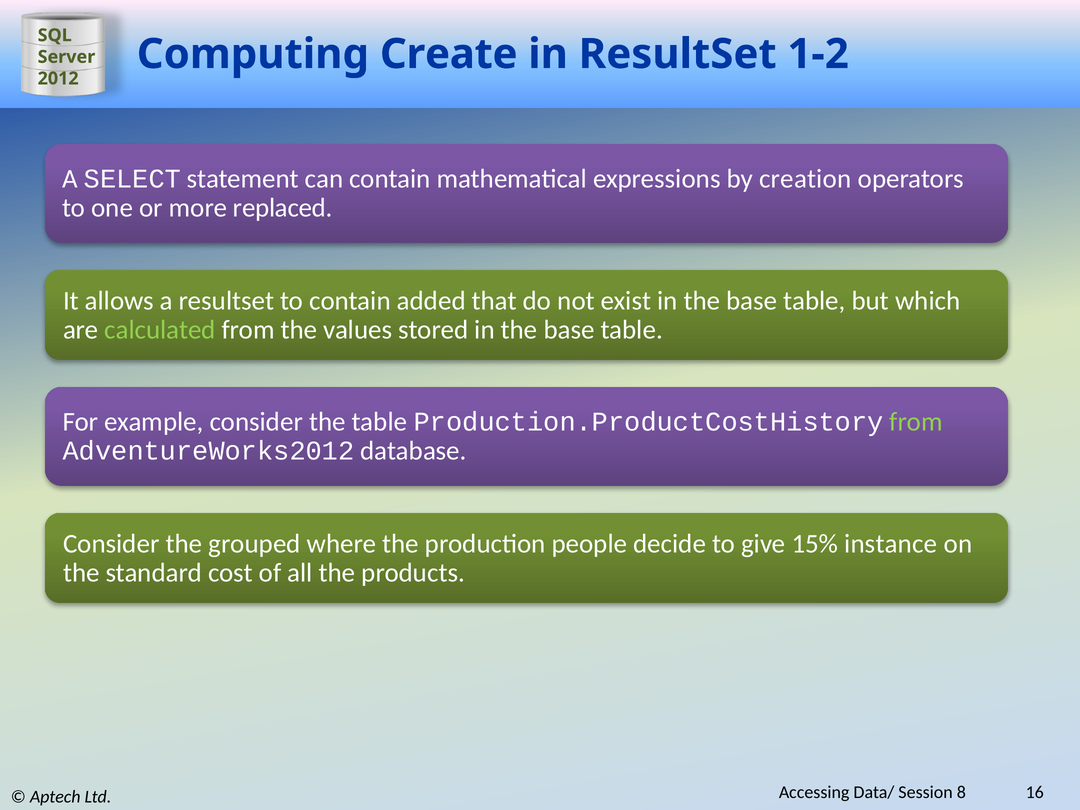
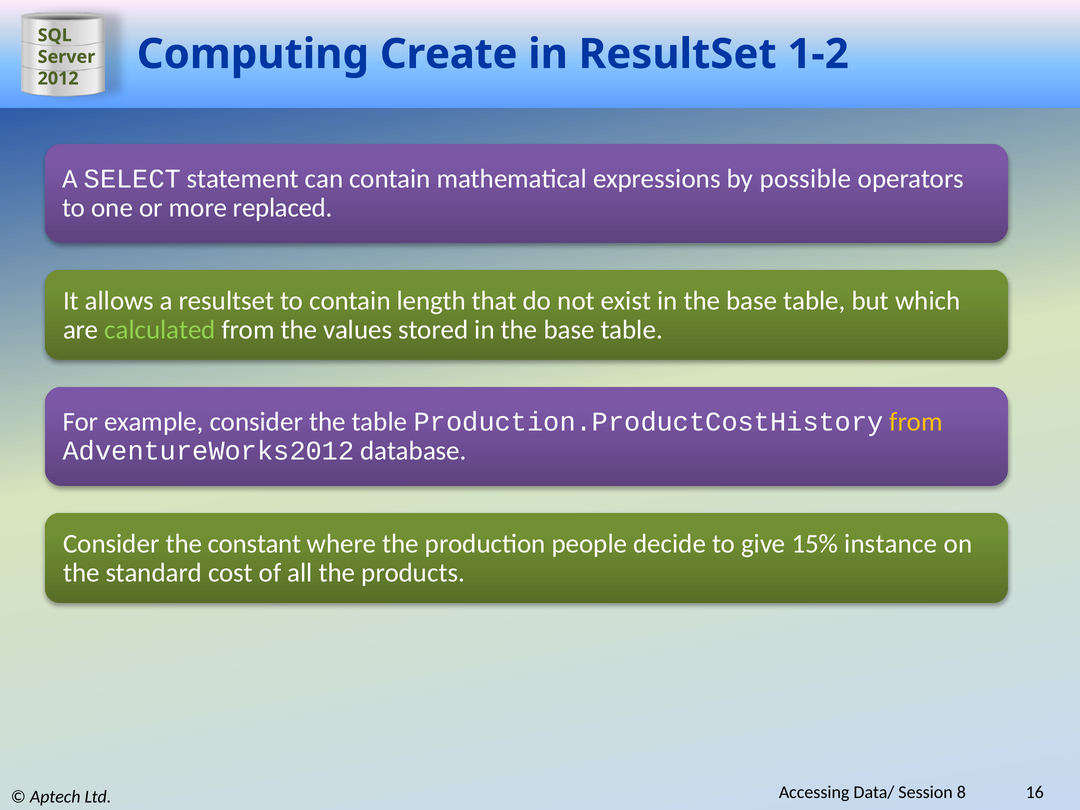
creation: creation -> possible
added: added -> length
from at (916, 422) colour: light green -> yellow
grouped: grouped -> constant
